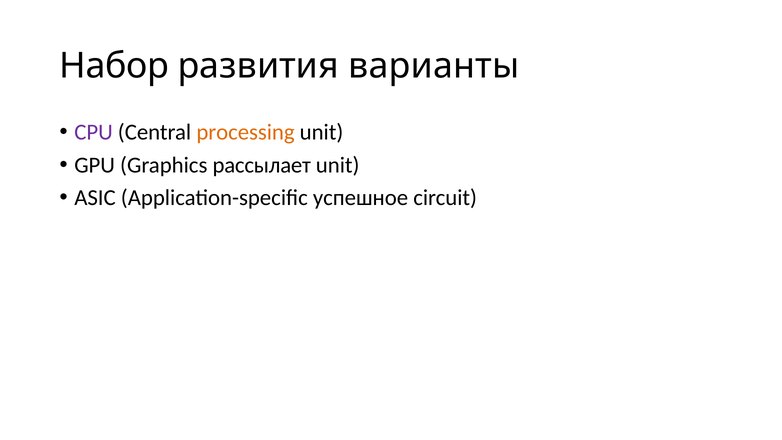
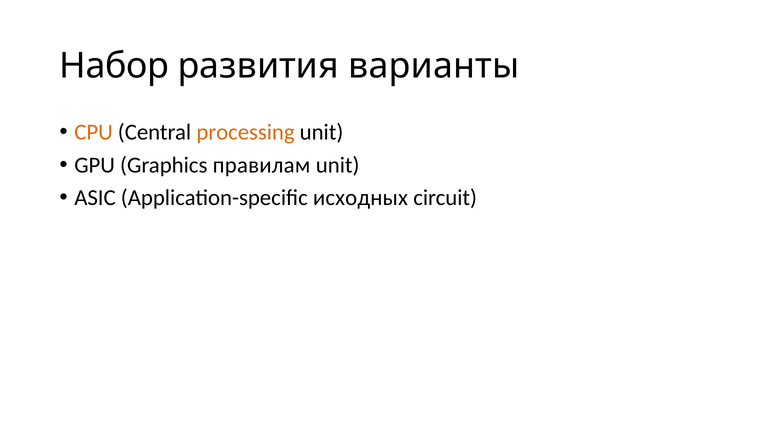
CPU colour: purple -> orange
рассылает: рассылает -> правилам
успешное: успешное -> исходных
